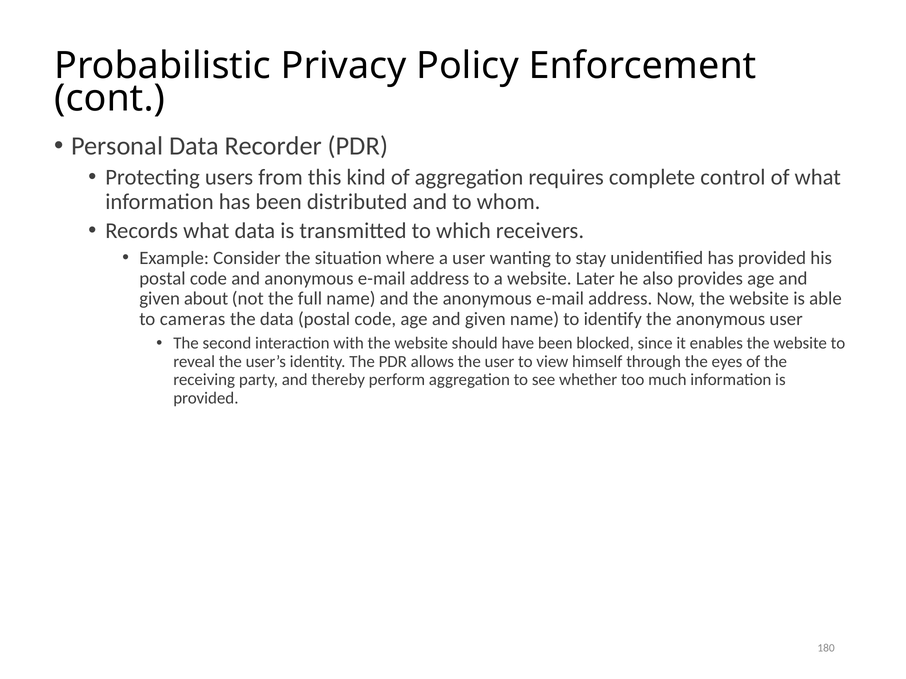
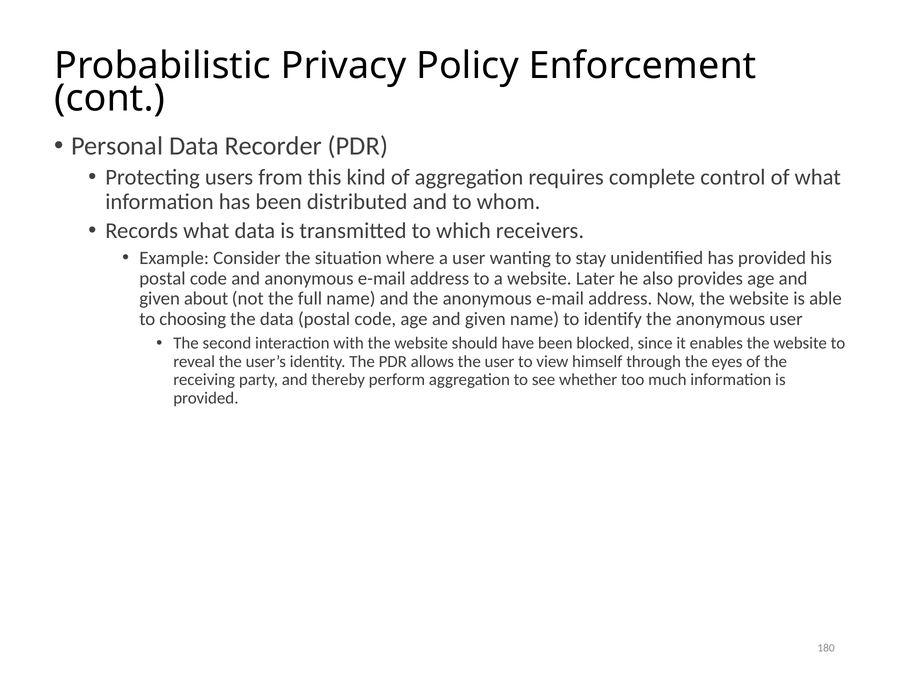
cameras: cameras -> choosing
